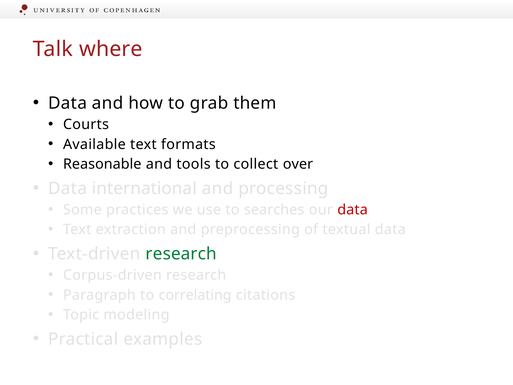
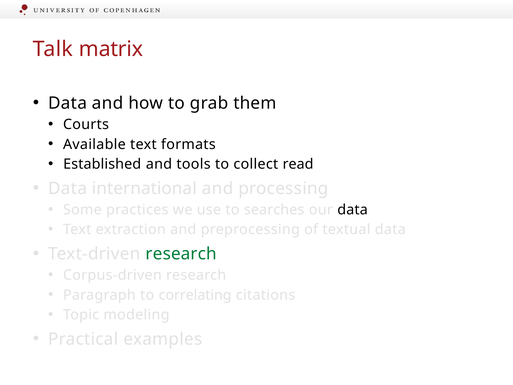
where: where -> matrix
Reasonable: Reasonable -> Established
over: over -> read
data at (353, 210) colour: red -> black
